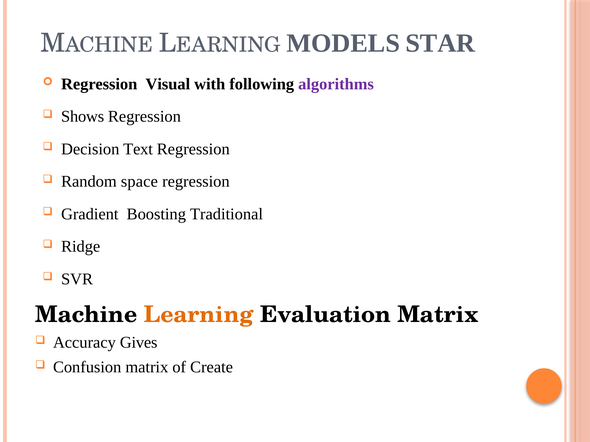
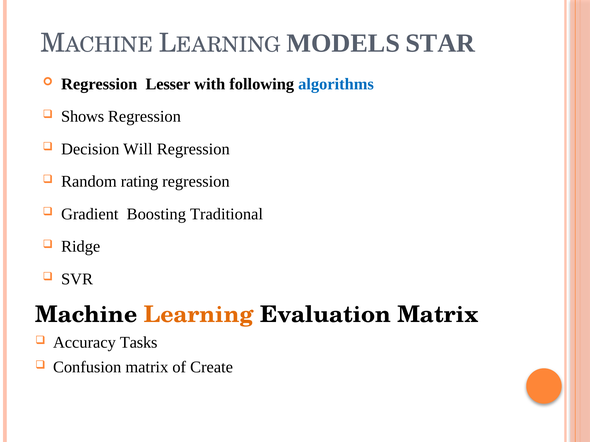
Visual: Visual -> Lesser
algorithms colour: purple -> blue
Text: Text -> Will
space: space -> rating
Gives: Gives -> Tasks
